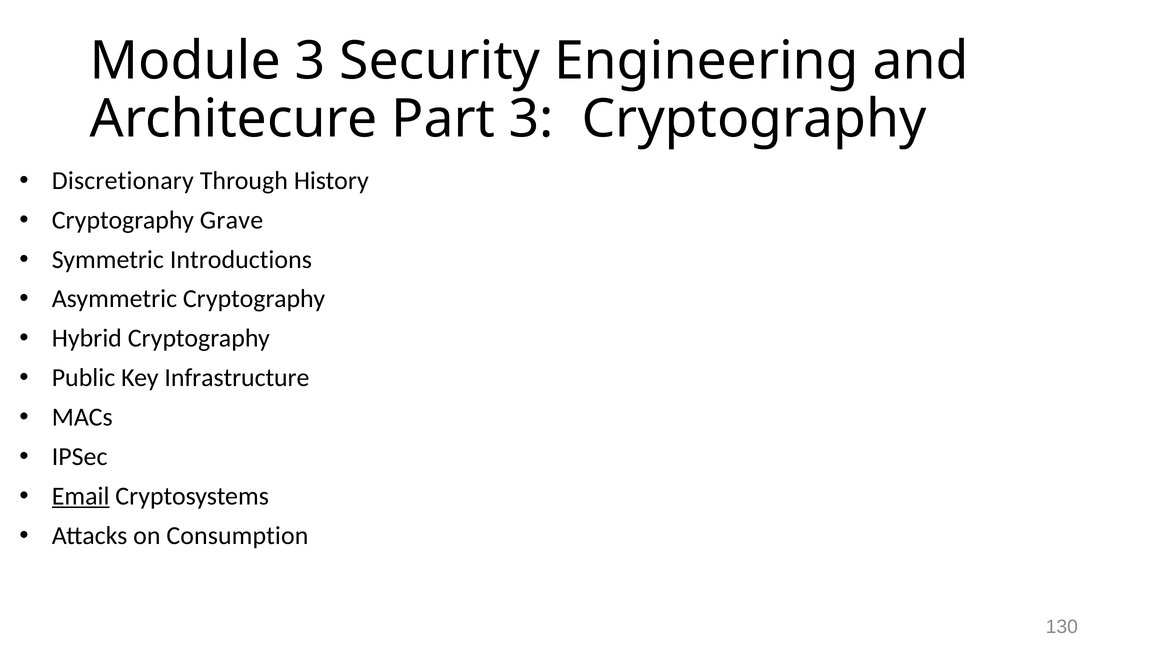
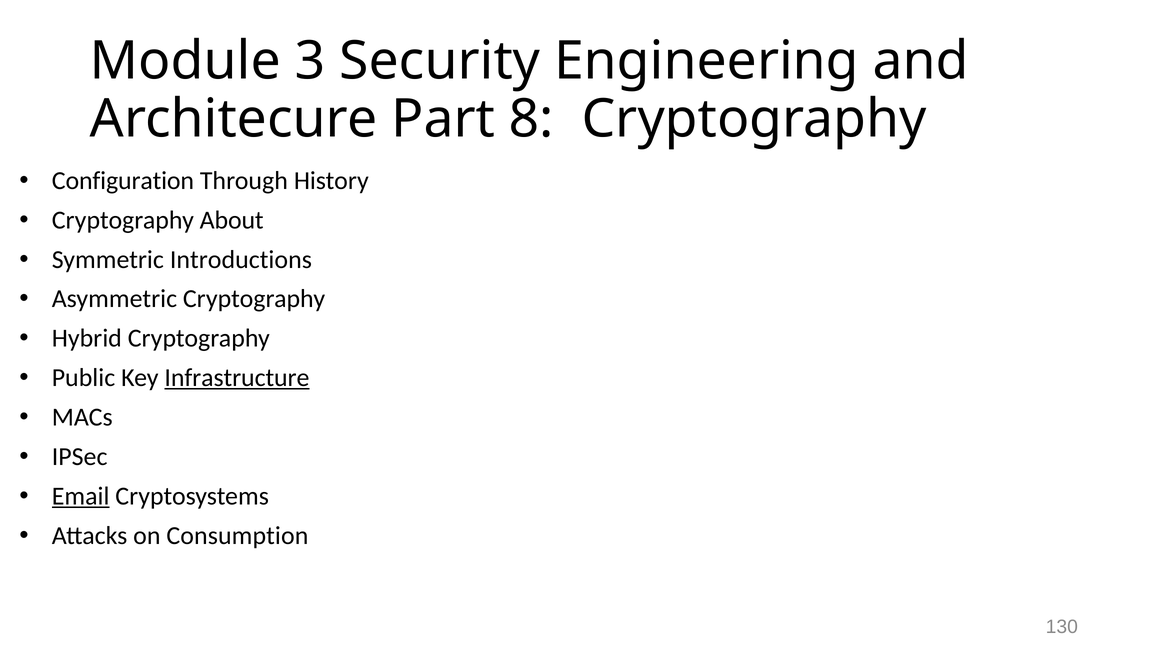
Part 3: 3 -> 8
Discretionary: Discretionary -> Configuration
Grave: Grave -> About
Infrastructure underline: none -> present
